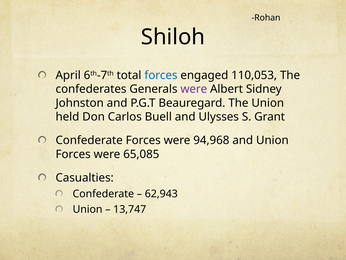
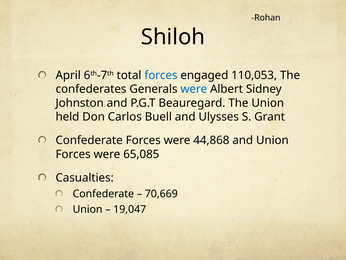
were at (194, 89) colour: purple -> blue
94,968: 94,968 -> 44,868
62,943: 62,943 -> 70,669
13,747: 13,747 -> 19,047
